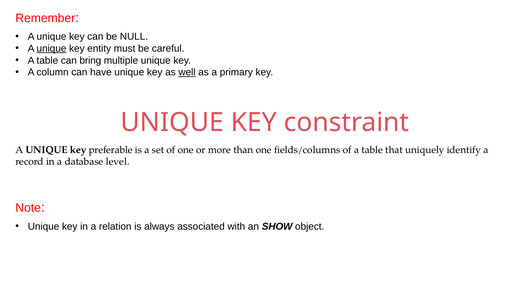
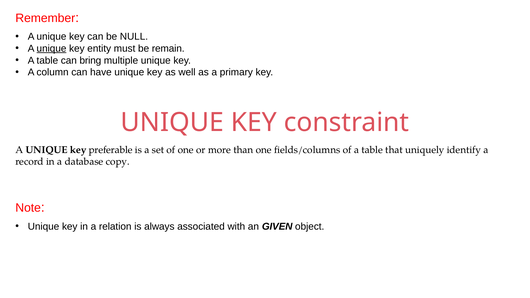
careful: careful -> remain
well underline: present -> none
level: level -> copy
SHOW: SHOW -> GIVEN
